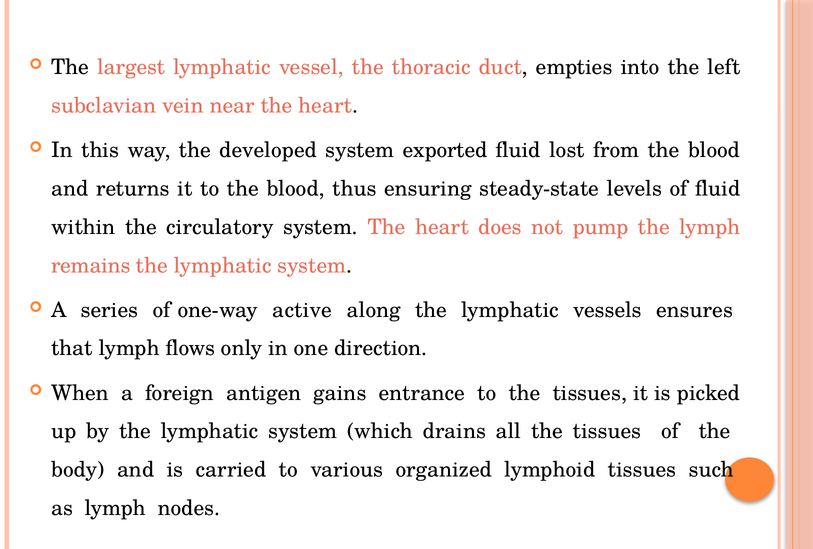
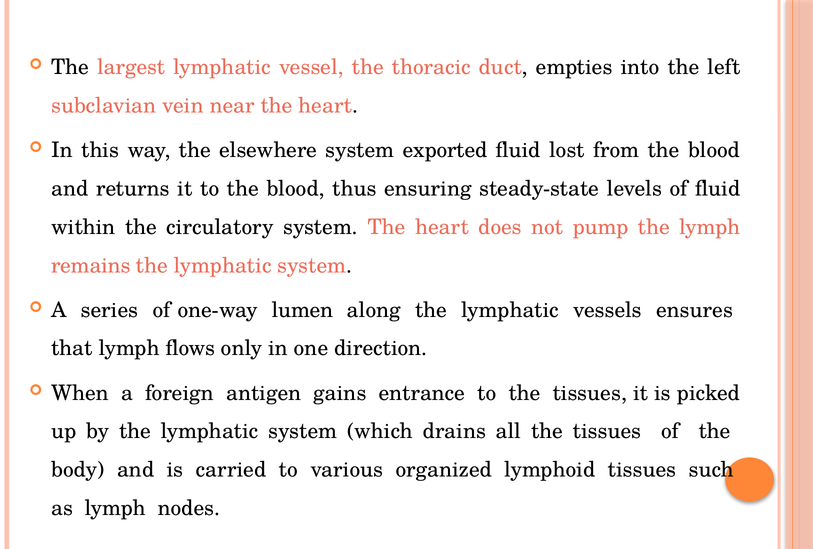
developed: developed -> elsewhere
active: active -> lumen
